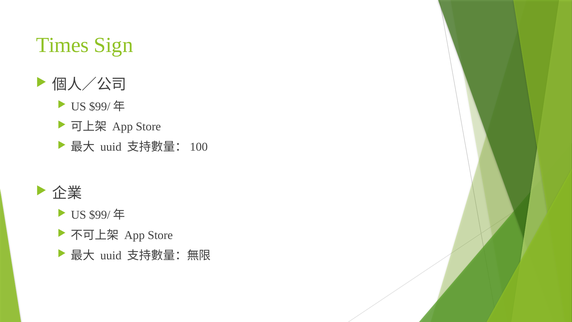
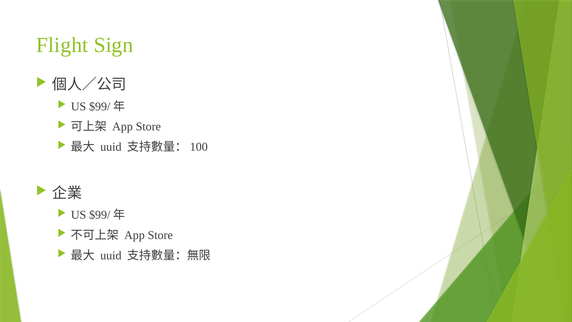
Times: Times -> Flight
